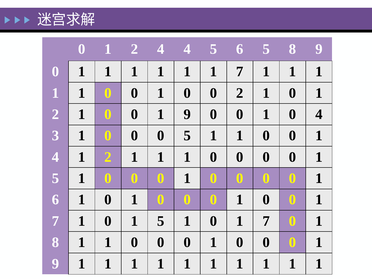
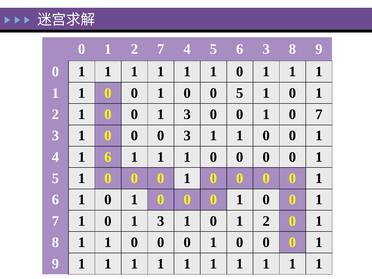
2 4: 4 -> 7
6 5: 5 -> 3
7 at (240, 72): 7 -> 0
0 2: 2 -> 5
9 at (187, 114): 9 -> 3
0 4: 4 -> 7
0 5: 5 -> 3
4 1 2: 2 -> 6
1 0 1 5: 5 -> 3
7 at (266, 221): 7 -> 2
